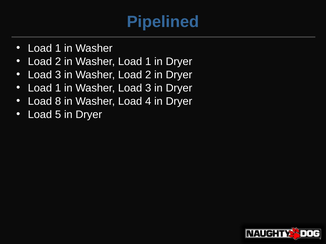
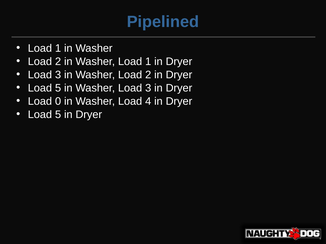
1 at (58, 88): 1 -> 5
8: 8 -> 0
